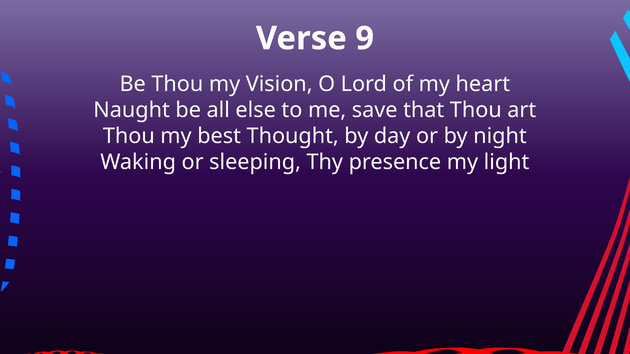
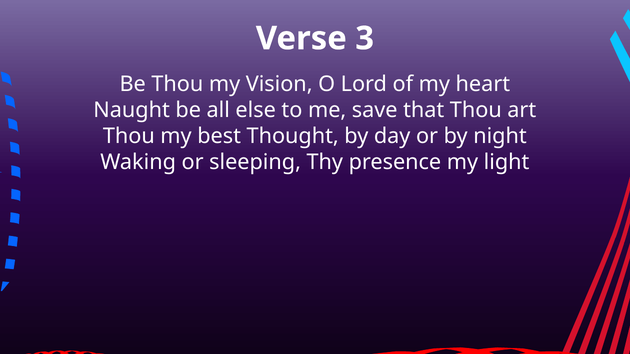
9: 9 -> 3
